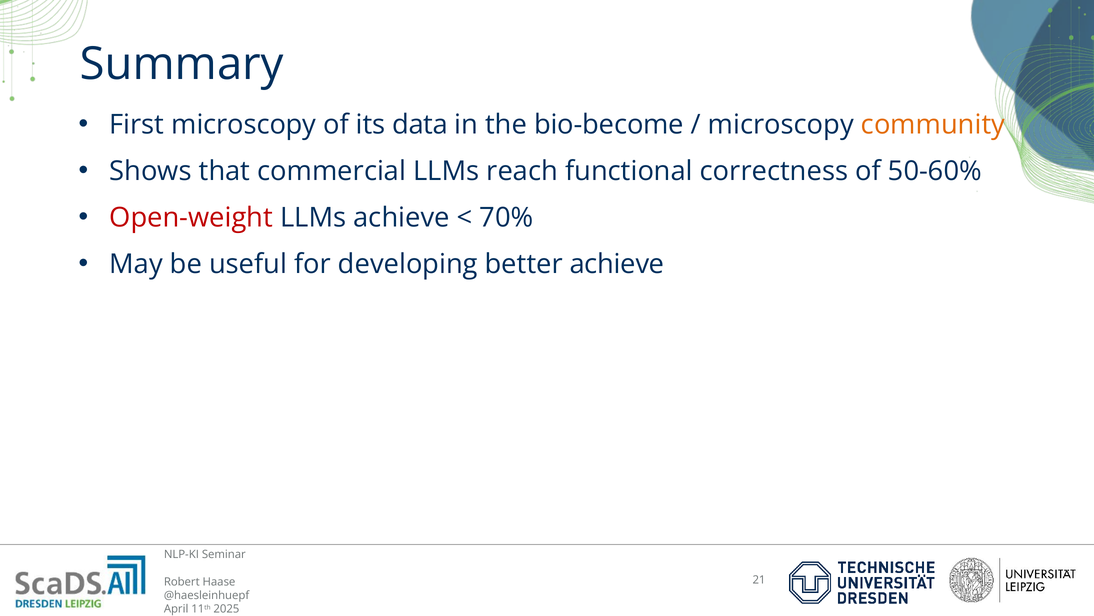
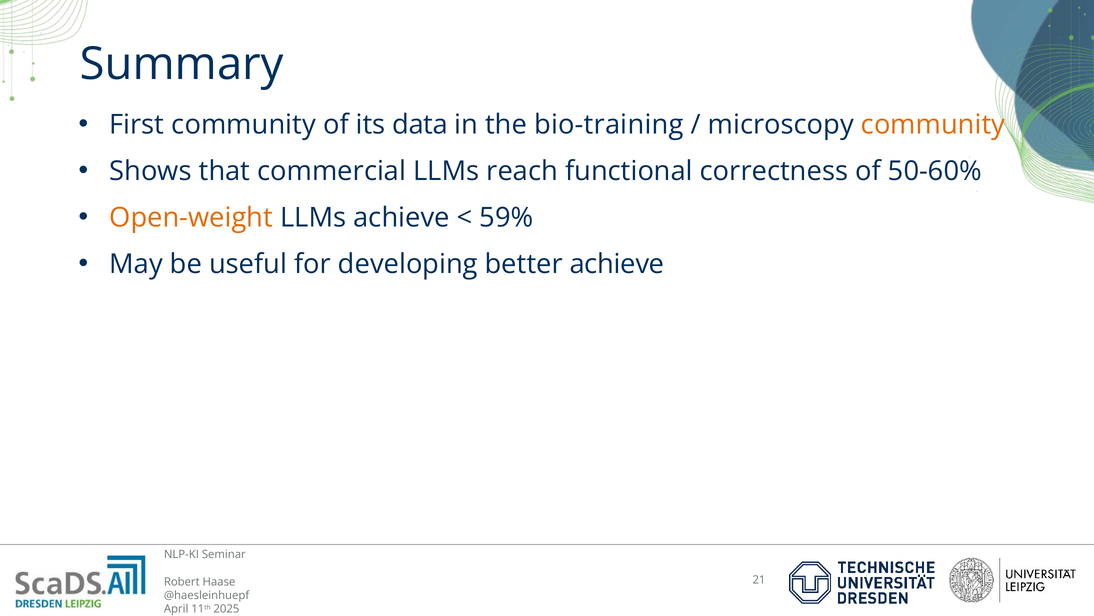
First microscopy: microscopy -> community
bio-become: bio-become -> bio-training
Open-weight colour: red -> orange
70%: 70% -> 59%
